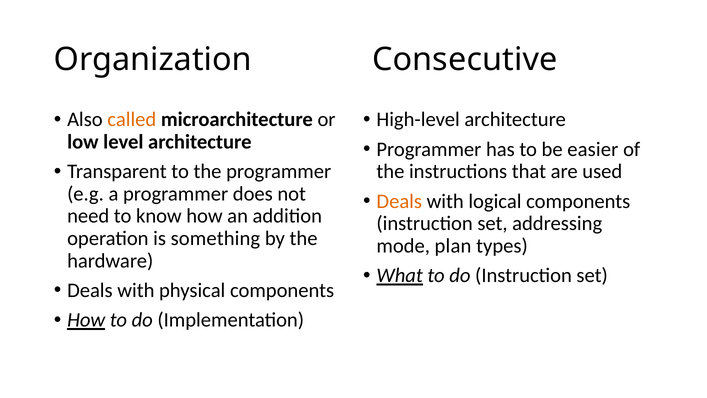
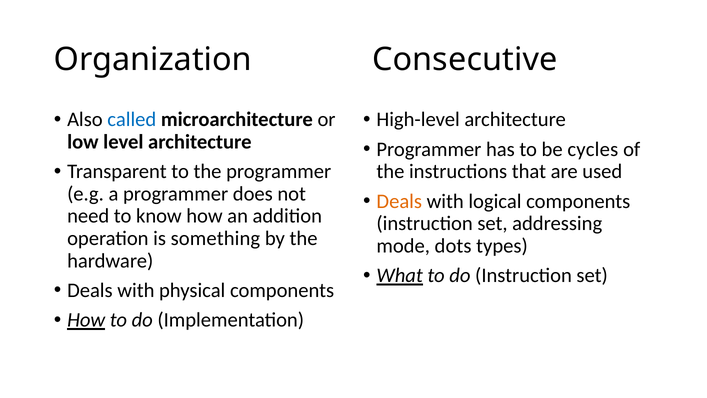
called colour: orange -> blue
easier: easier -> cycles
plan: plan -> dots
